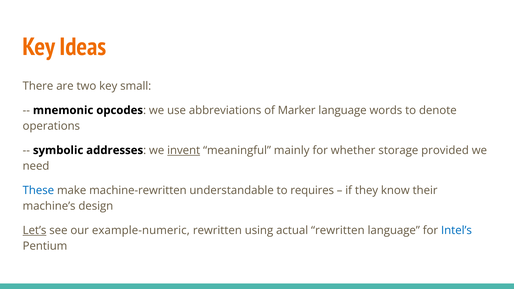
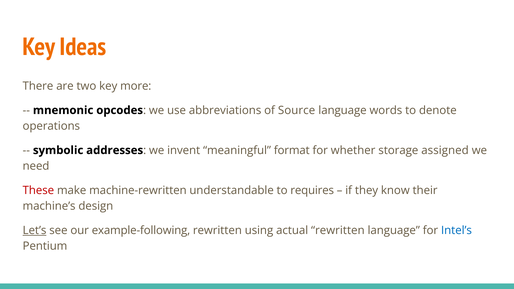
small: small -> more
Marker: Marker -> Source
invent underline: present -> none
mainly: mainly -> format
provided: provided -> assigned
These colour: blue -> red
example-numeric: example-numeric -> example-following
